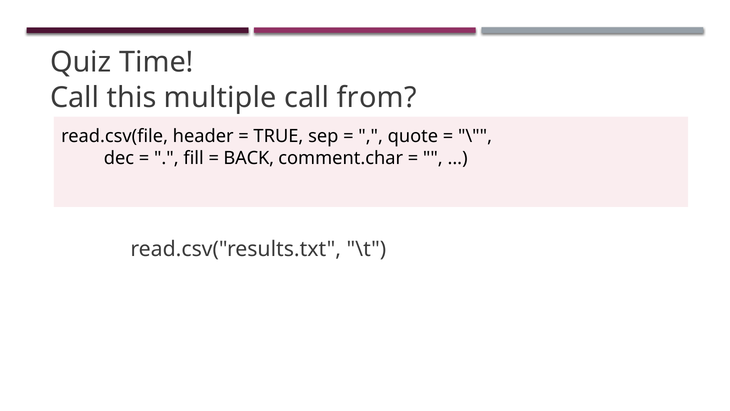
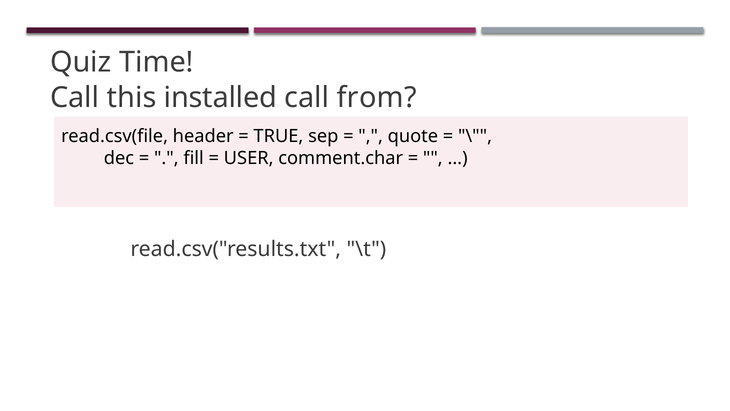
multiple: multiple -> installed
BACK: BACK -> USER
